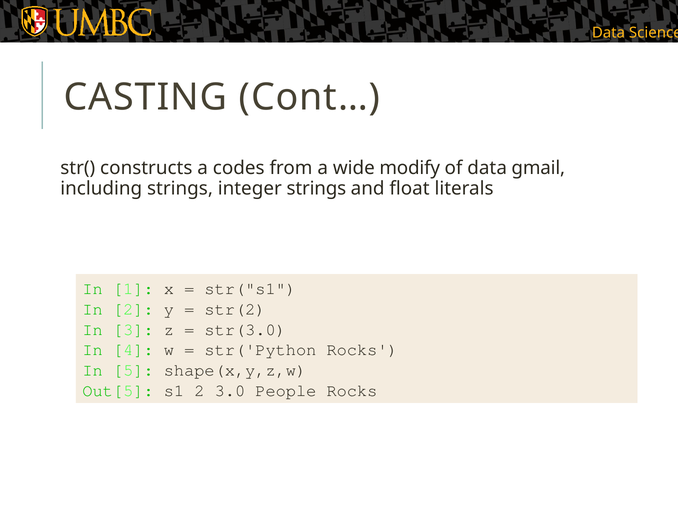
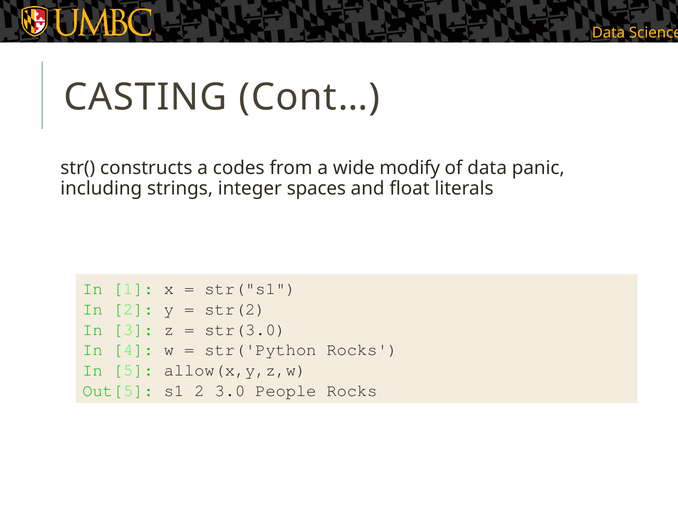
gmail: gmail -> panic
integer strings: strings -> spaces
shape(x,y,z,w: shape(x,y,z,w -> allow(x,y,z,w
